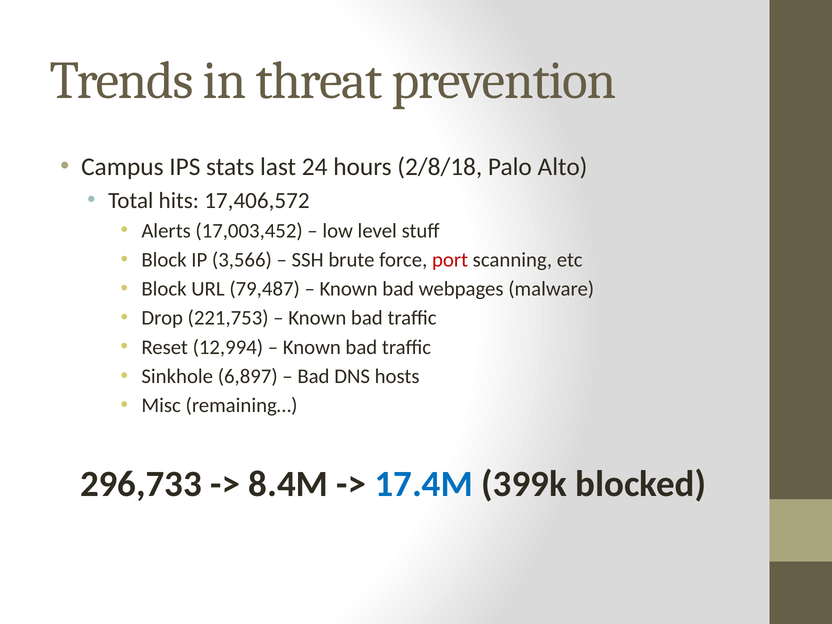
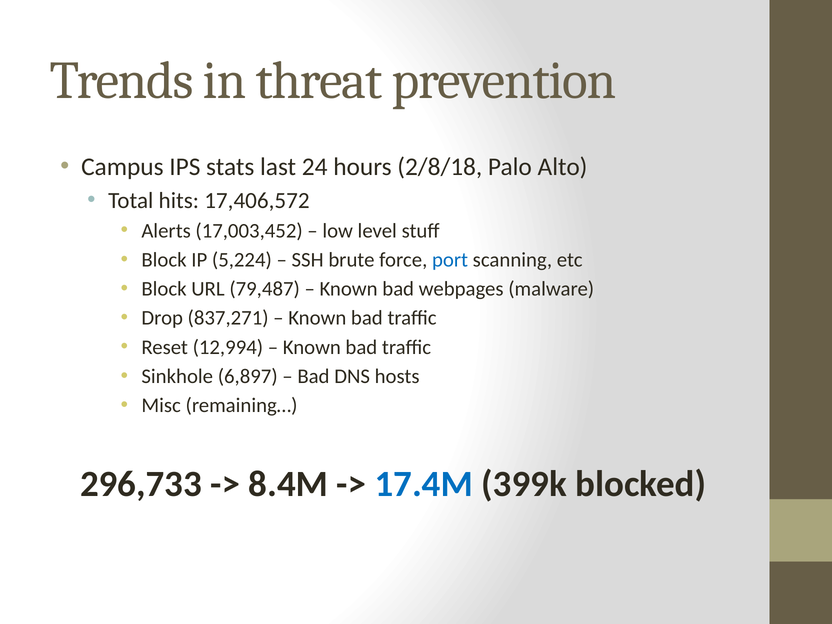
3,566: 3,566 -> 5,224
port colour: red -> blue
221,753: 221,753 -> 837,271
